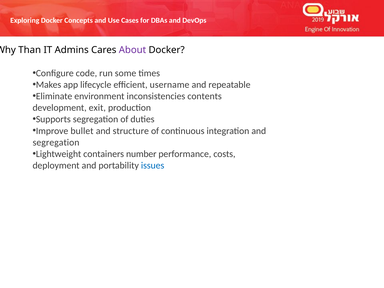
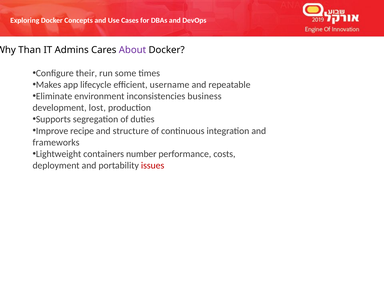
code: code -> their
contents: contents -> business
exit: exit -> lost
bullet: bullet -> recipe
segregation at (56, 142): segregation -> frameworks
issues colour: blue -> red
